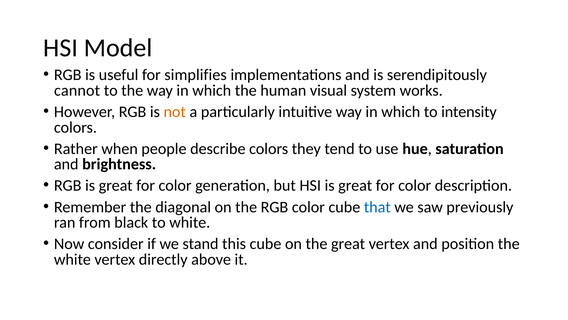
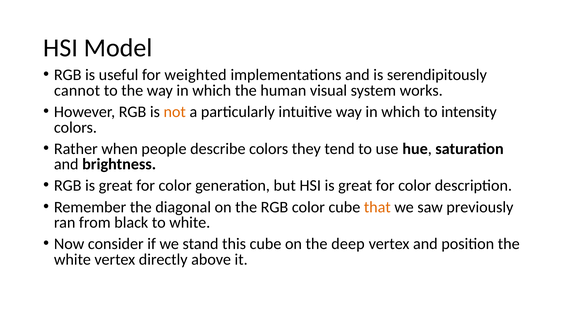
simplifies: simplifies -> weighted
that colour: blue -> orange
the great: great -> deep
